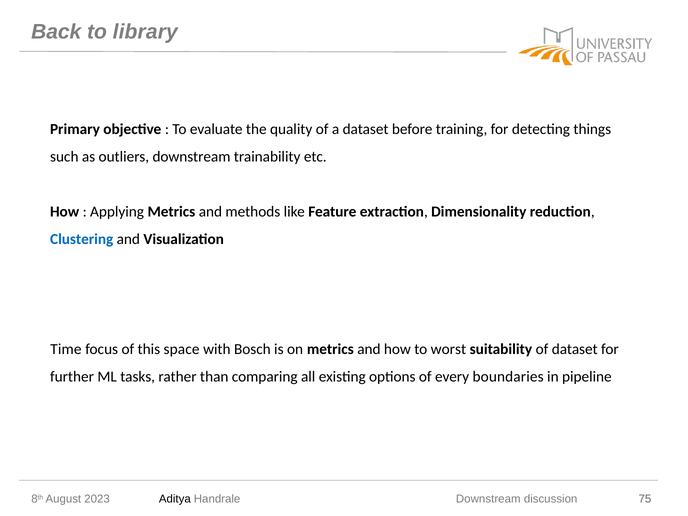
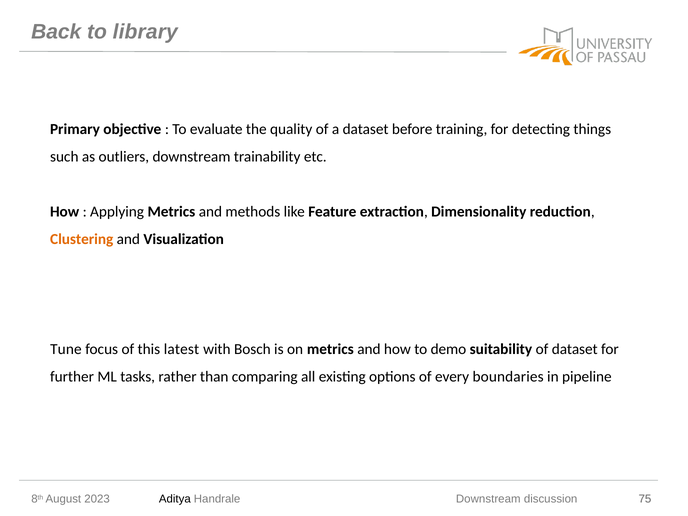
Clustering colour: blue -> orange
Time: Time -> Tune
space: space -> latest
worst: worst -> demo
